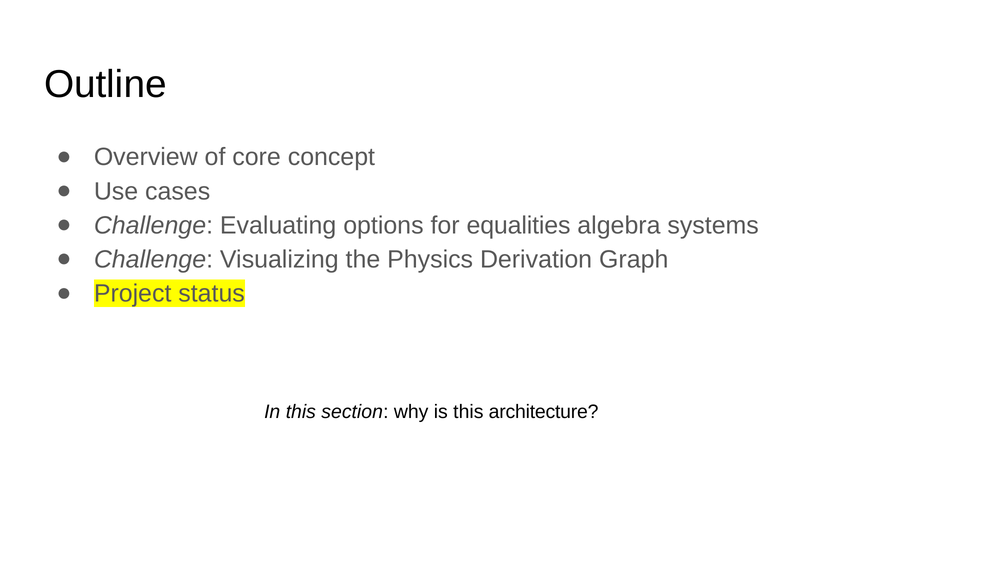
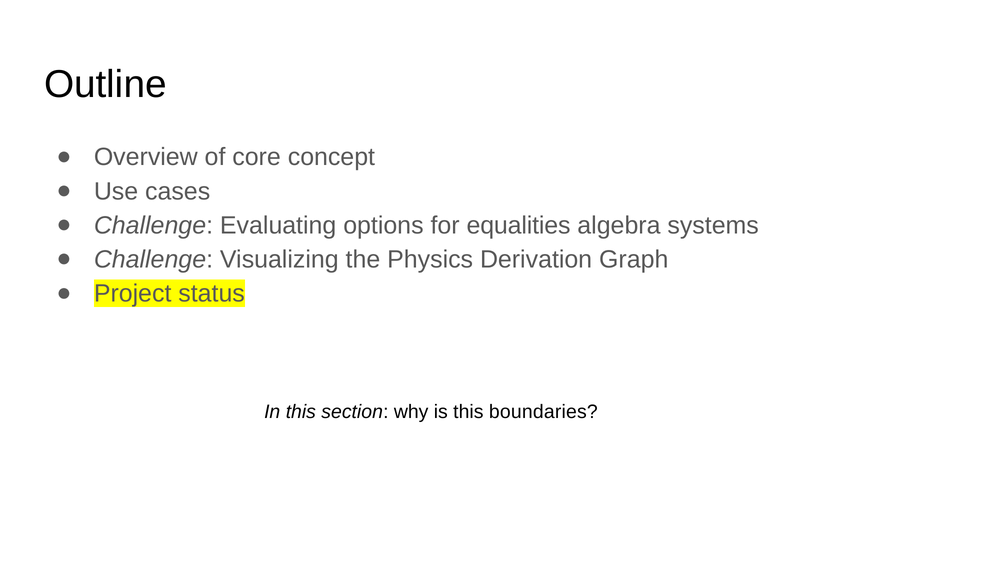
architecture: architecture -> boundaries
